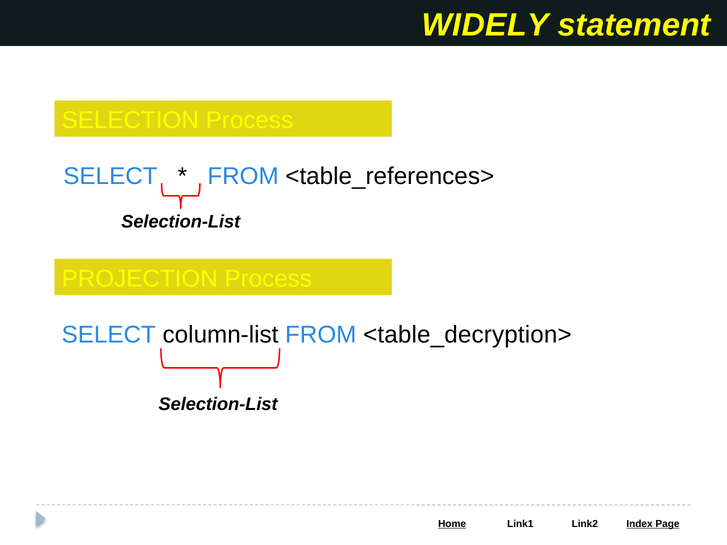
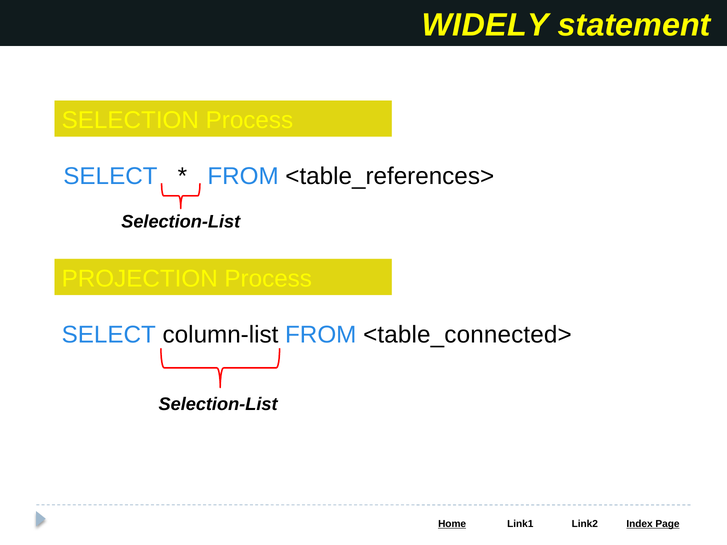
<table_decryption>: <table_decryption> -> <table_connected>
